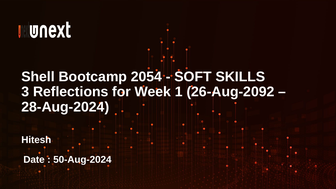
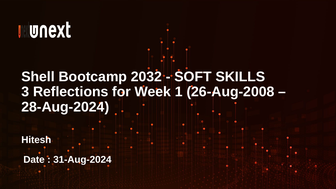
2054: 2054 -> 2032
26-Aug-2092: 26-Aug-2092 -> 26-Aug-2008
50-Aug-2024: 50-Aug-2024 -> 31-Aug-2024
